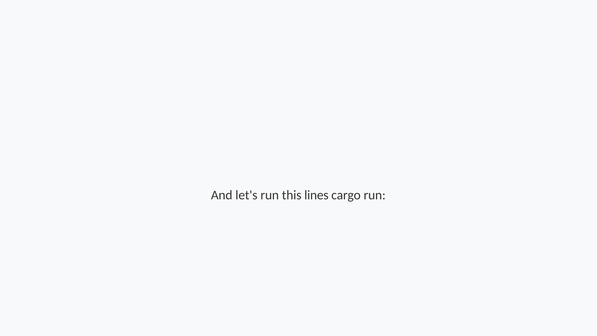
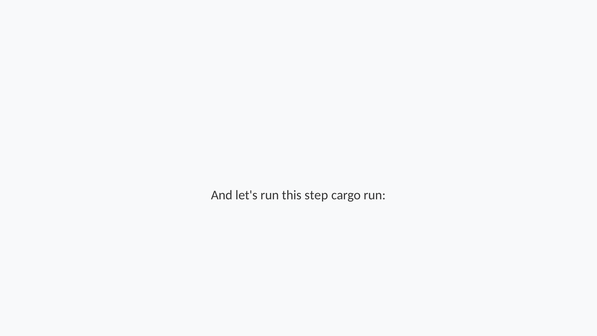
this lines: lines -> step
